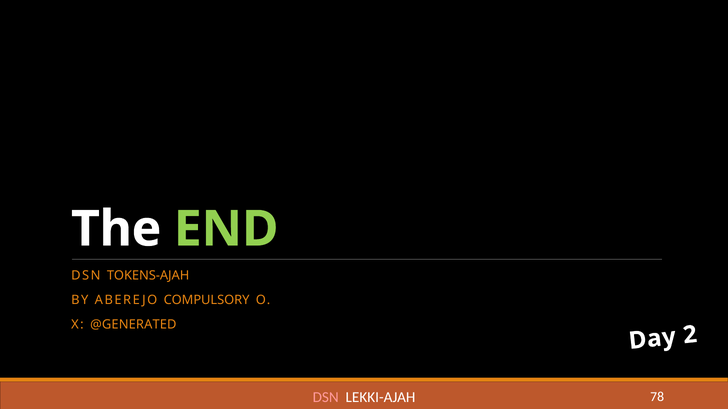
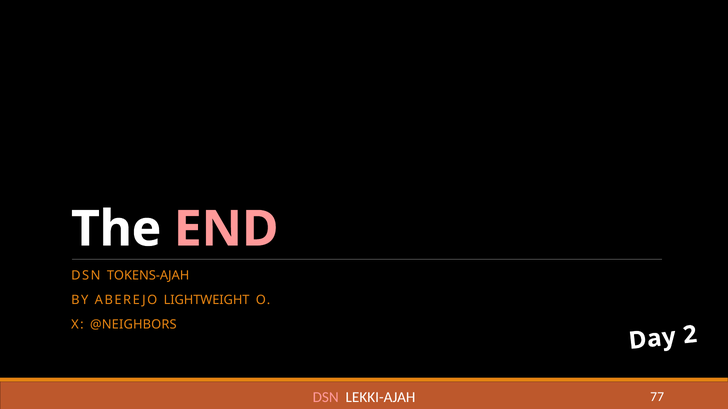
END colour: light green -> pink
COMPULSORY: COMPULSORY -> LIGHTWEIGHT
@GENERATED: @GENERATED -> @NEIGHBORS
78: 78 -> 77
